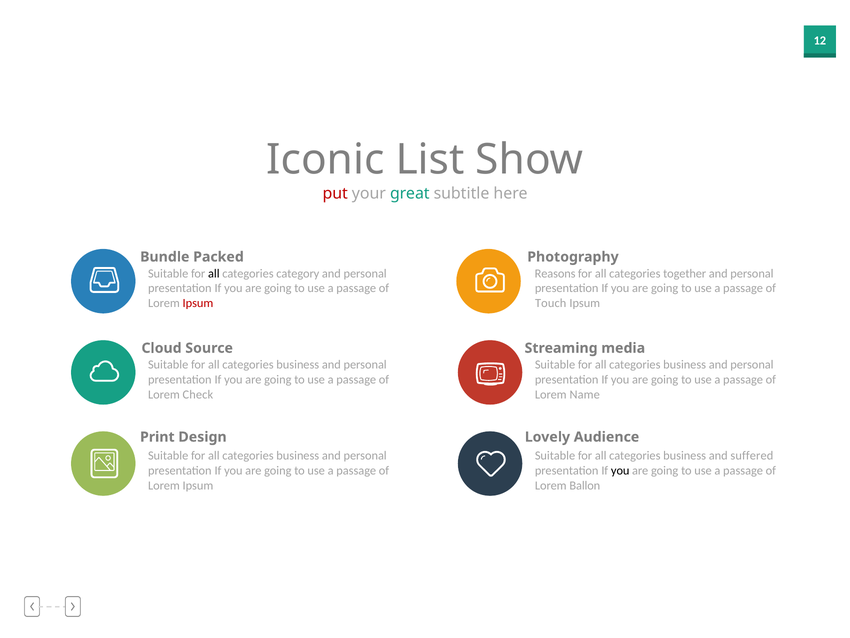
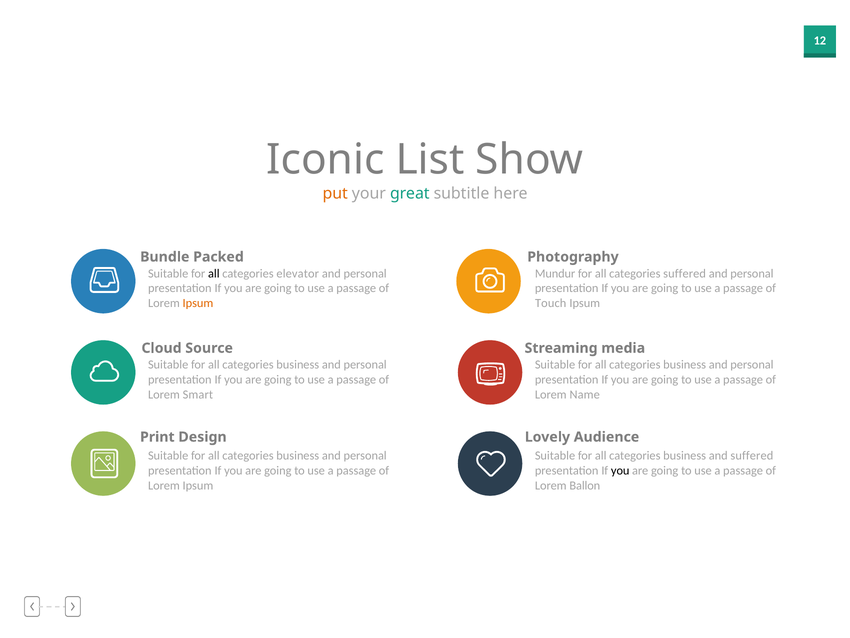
put colour: red -> orange
category: category -> elevator
Reasons: Reasons -> Mundur
categories together: together -> suffered
Ipsum at (198, 303) colour: red -> orange
Check: Check -> Smart
